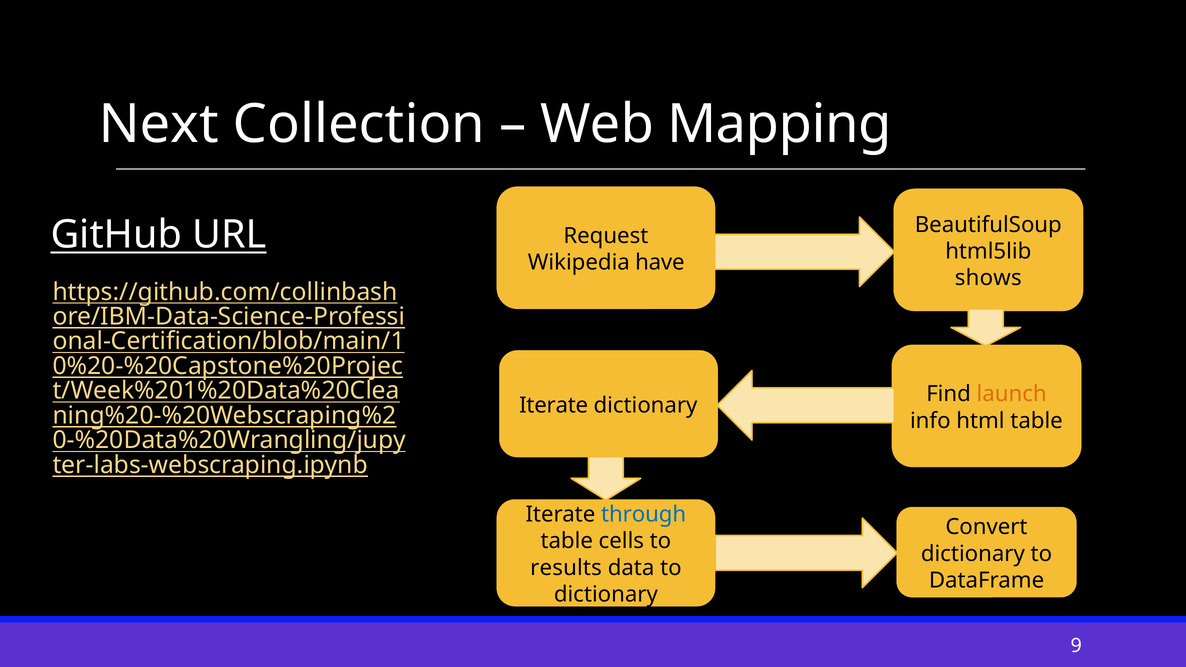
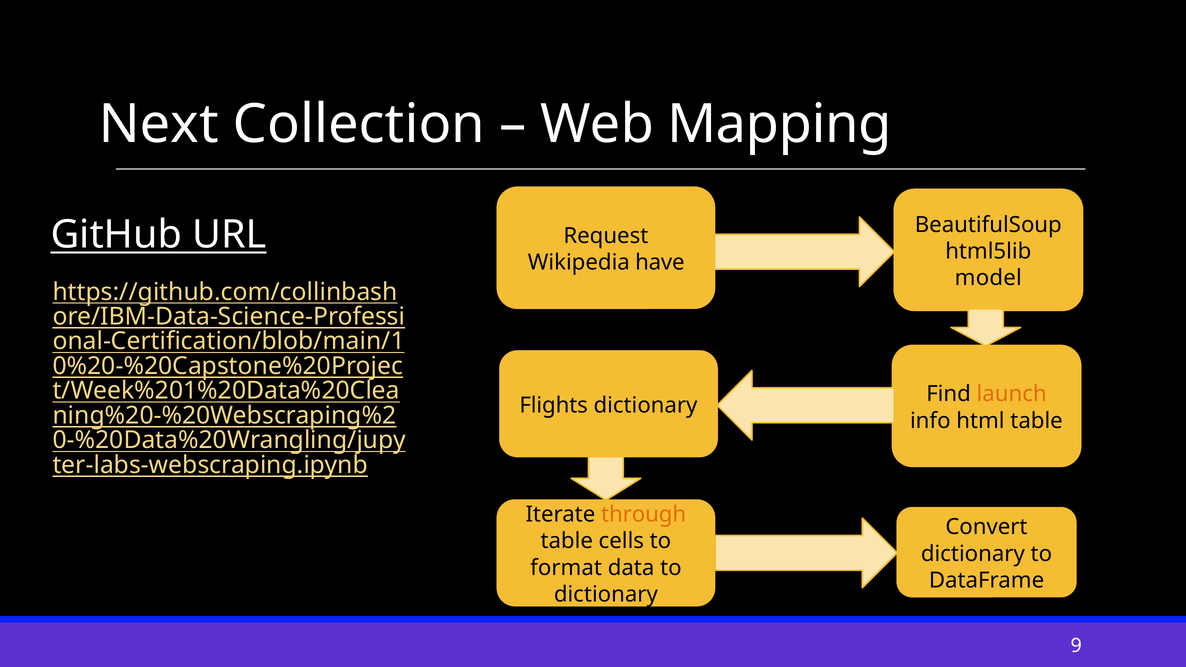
shows: shows -> model
Iterate at (554, 405): Iterate -> Flights
through colour: blue -> orange
results: results -> format
